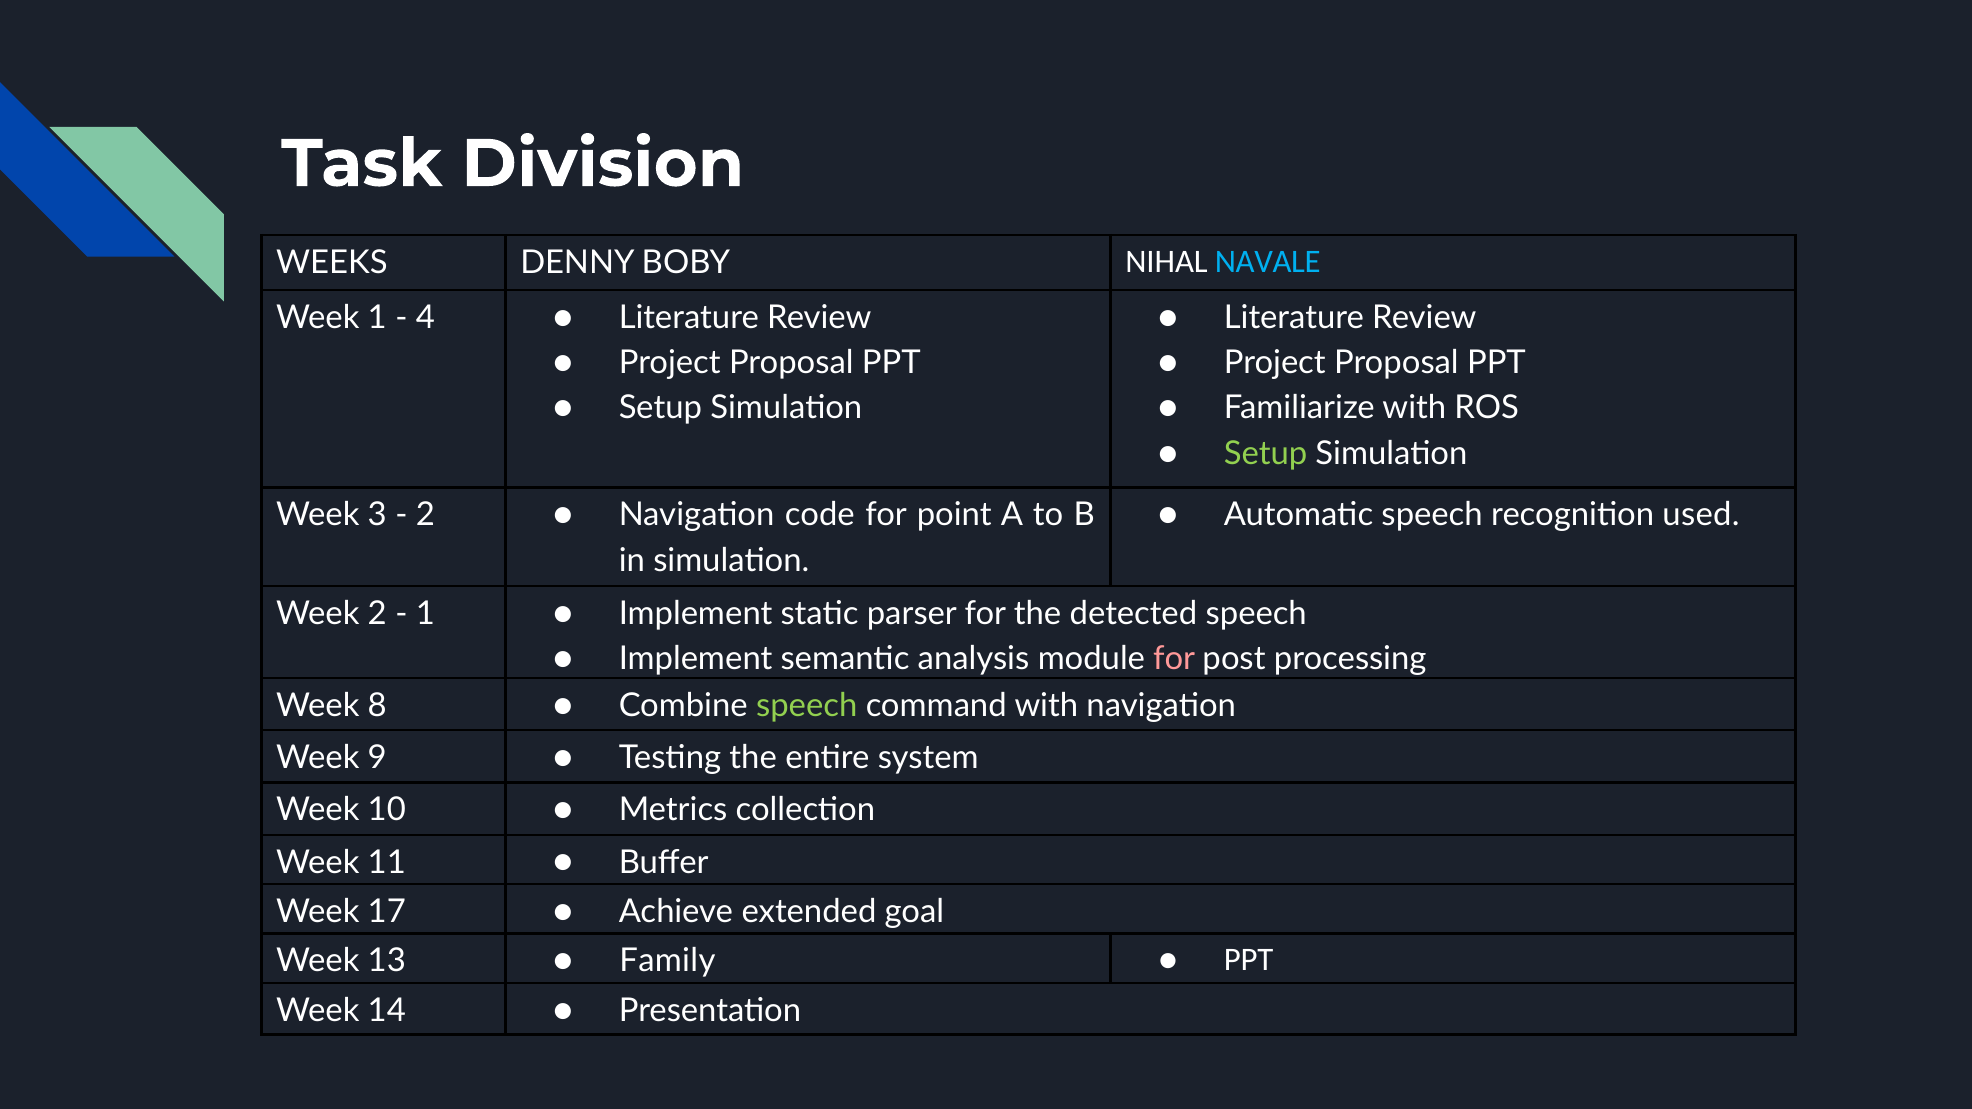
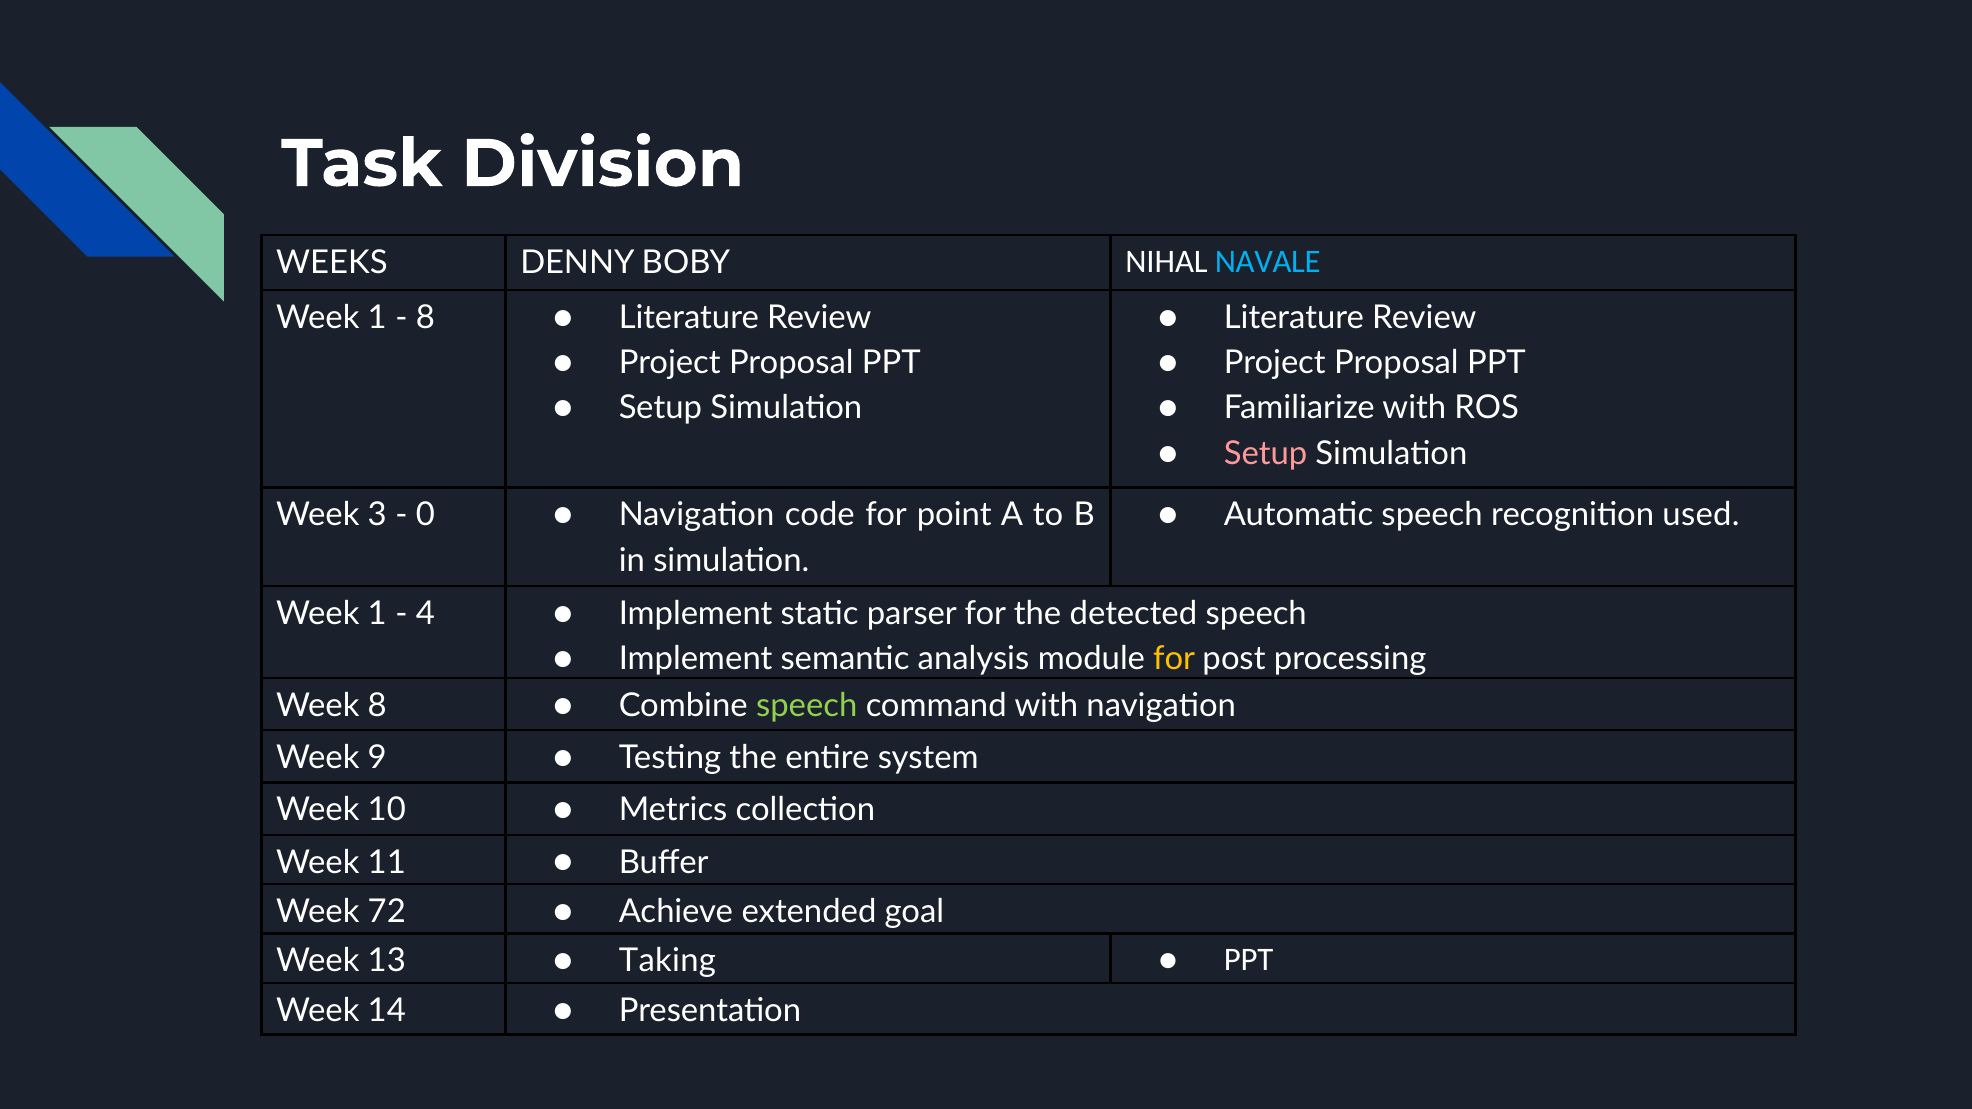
4 at (425, 317): 4 -> 8
Setup at (1266, 454) colour: light green -> pink
2 at (425, 515): 2 -> 0
2 at (377, 614): 2 -> 1
1 at (425, 614): 1 -> 4
for at (1174, 659) colour: pink -> yellow
17: 17 -> 72
Family: Family -> Taking
